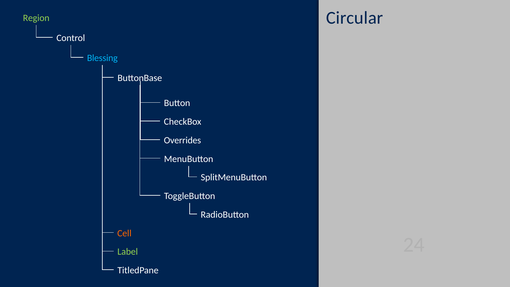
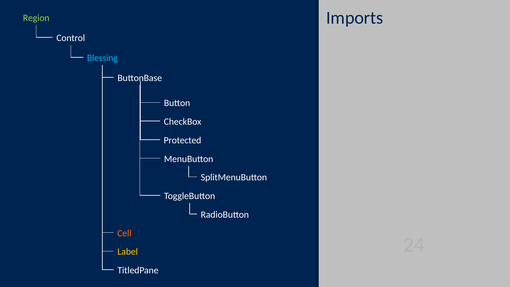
Circular: Circular -> Imports
Overrides: Overrides -> Protected
Label colour: light green -> yellow
